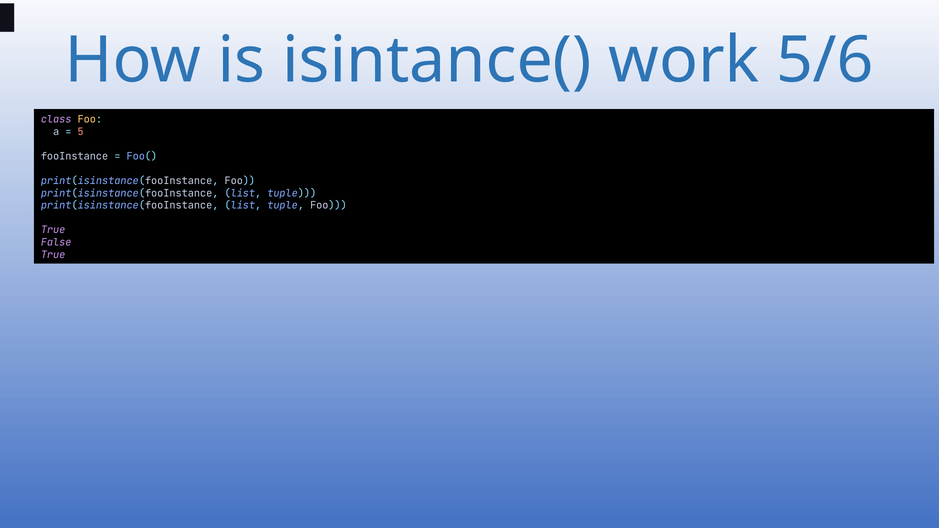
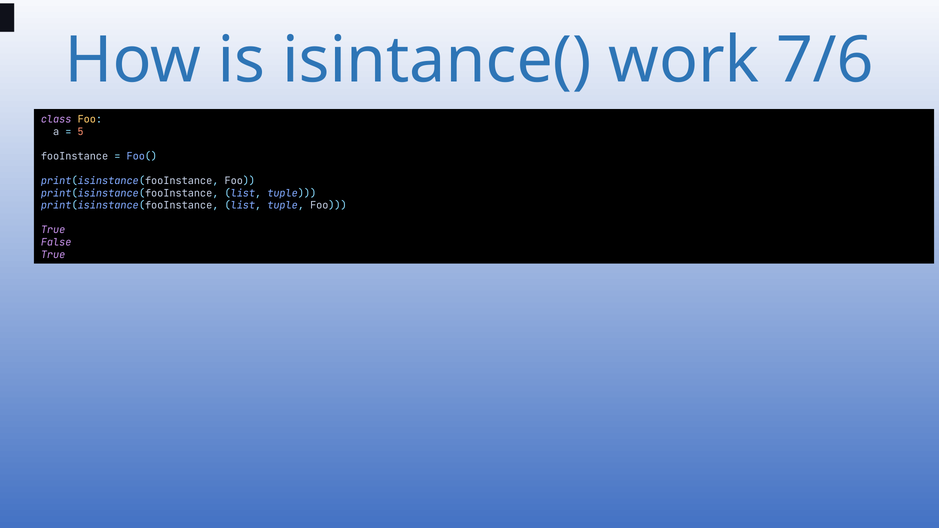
5/6: 5/6 -> 7/6
